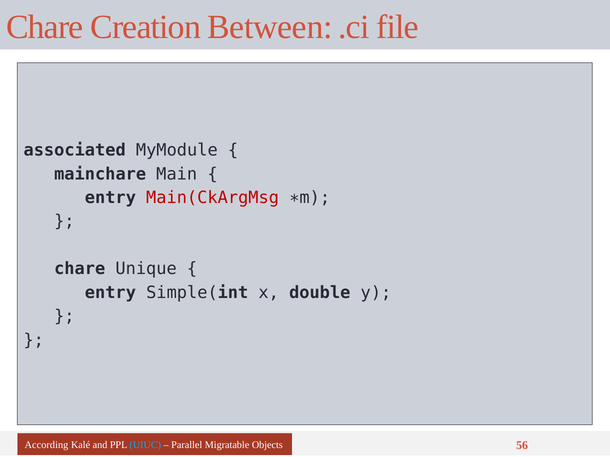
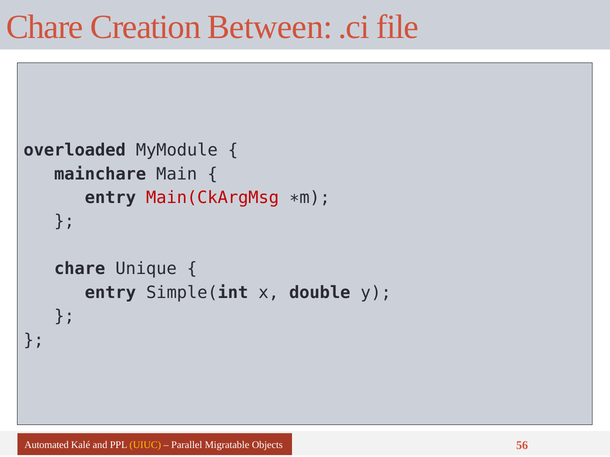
associated: associated -> overloaded
According: According -> Automated
UIUC colour: light blue -> yellow
